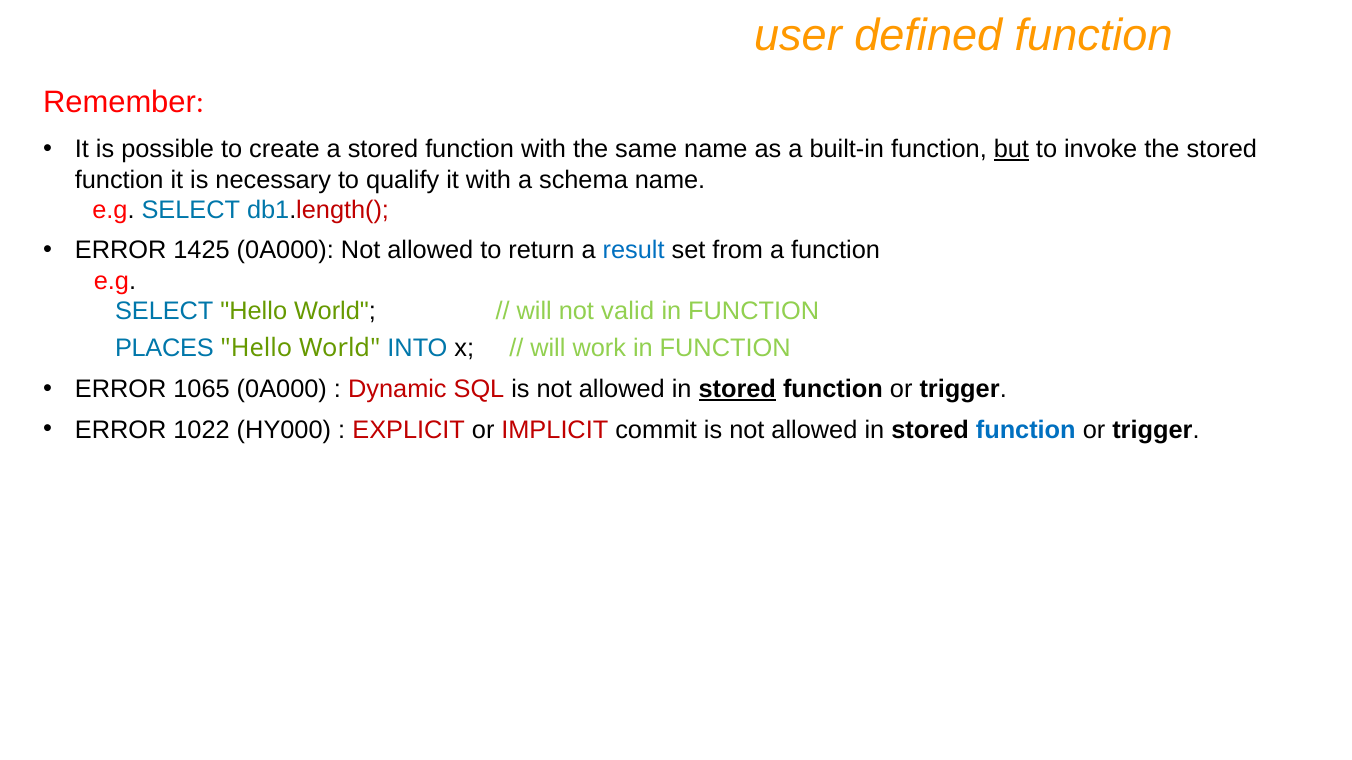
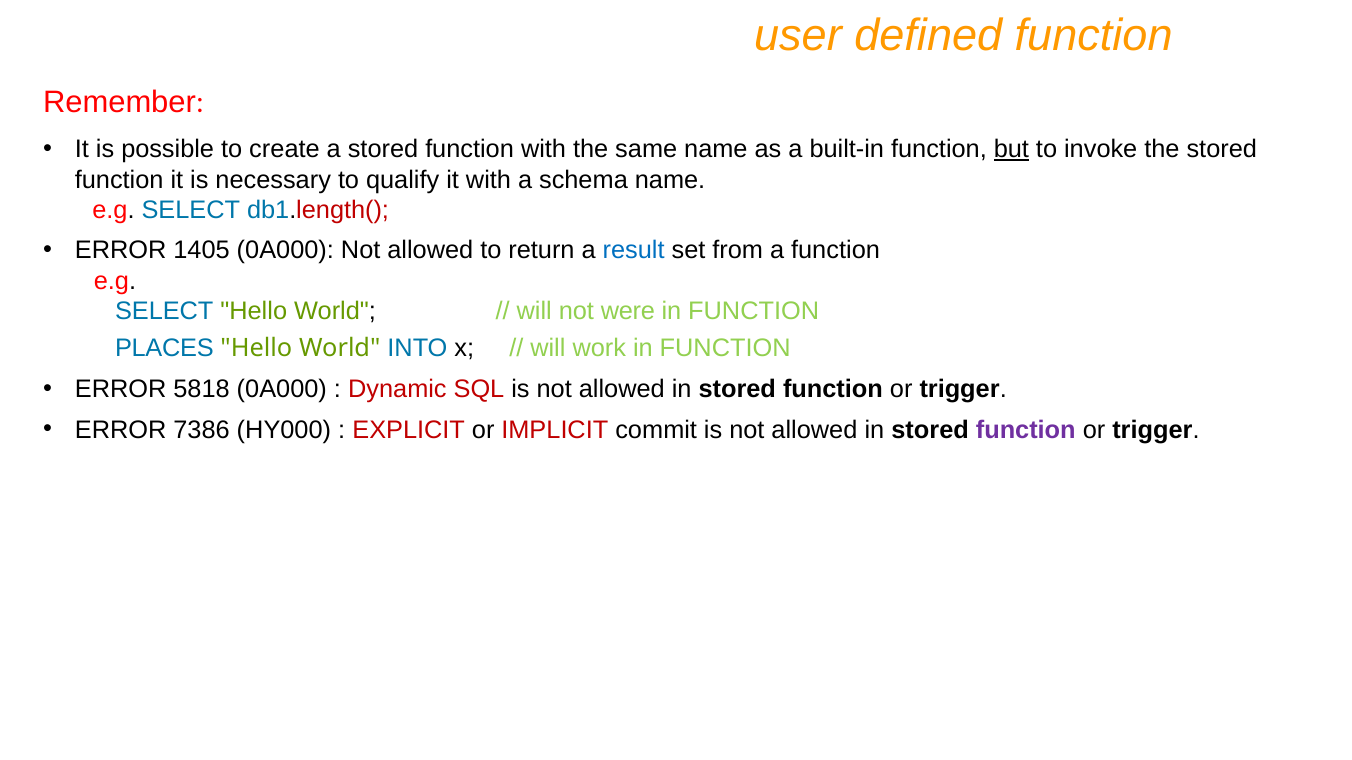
1425: 1425 -> 1405
valid: valid -> were
1065: 1065 -> 5818
stored at (737, 389) underline: present -> none
1022: 1022 -> 7386
function at (1026, 430) colour: blue -> purple
